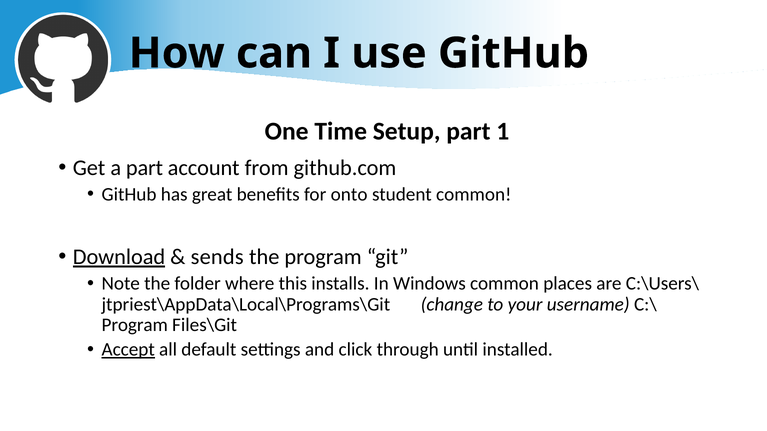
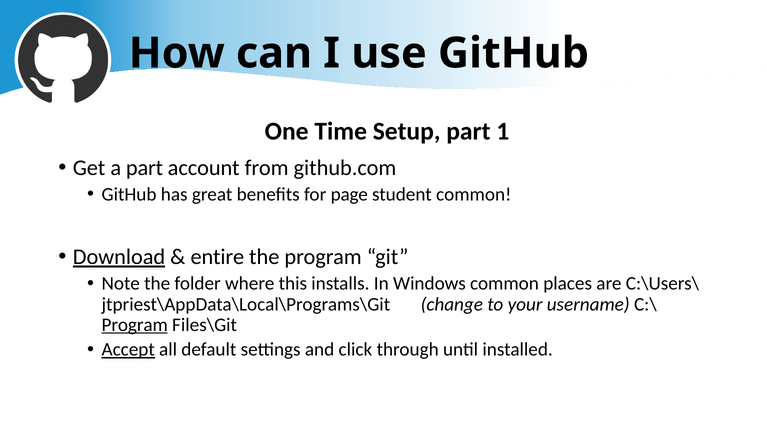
onto: onto -> page
sends: sends -> entire
Program at (135, 325) underline: none -> present
